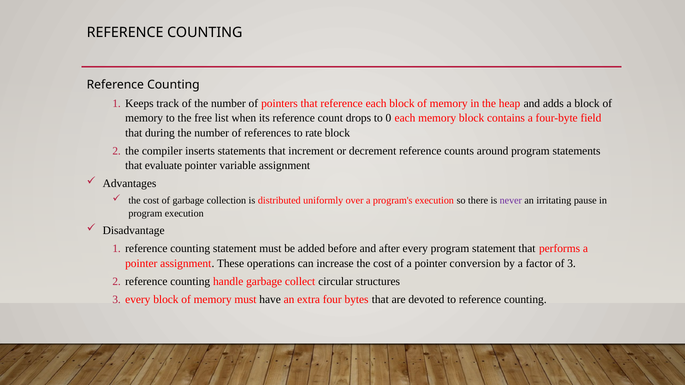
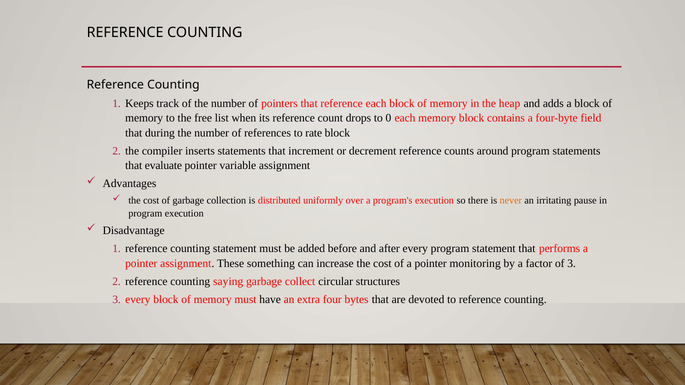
never colour: purple -> orange
operations: operations -> something
conversion: conversion -> monitoring
handle: handle -> saying
